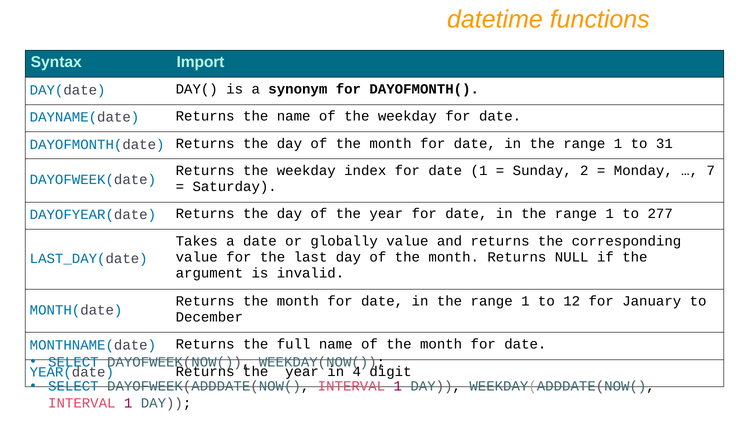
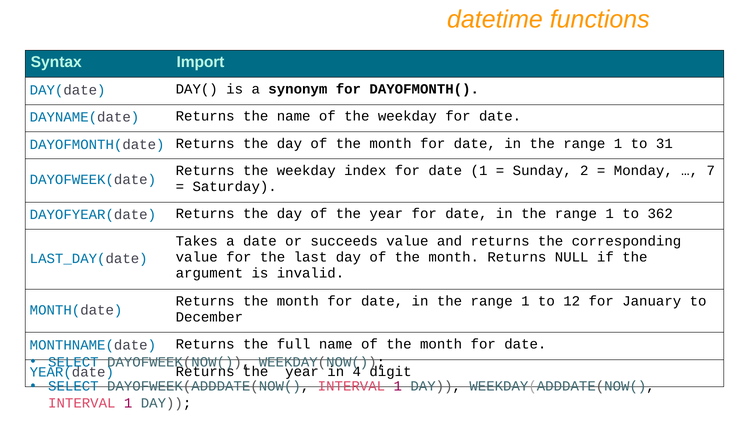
277: 277 -> 362
globally: globally -> succeeds
